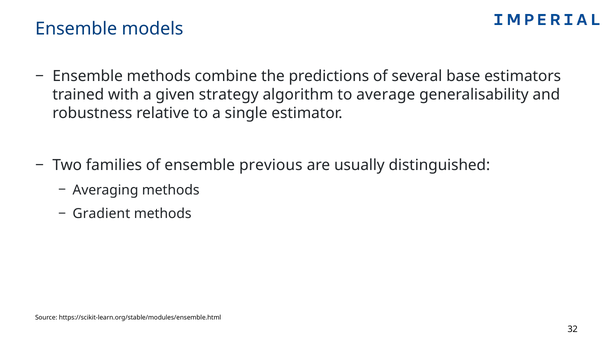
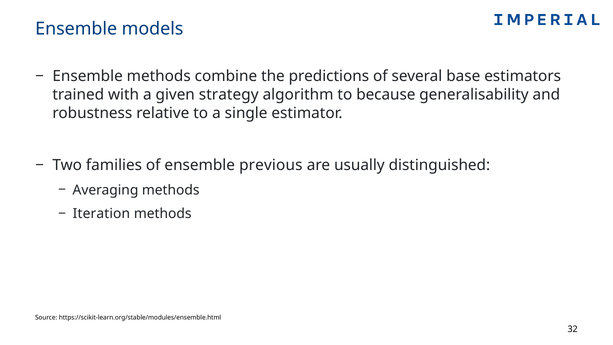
average: average -> because
Gradient: Gradient -> Iteration
